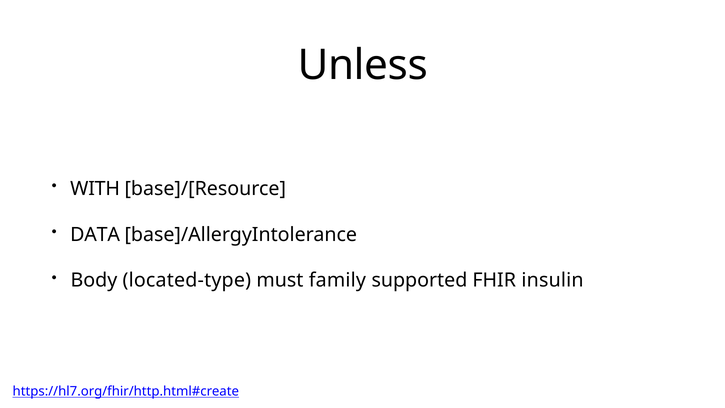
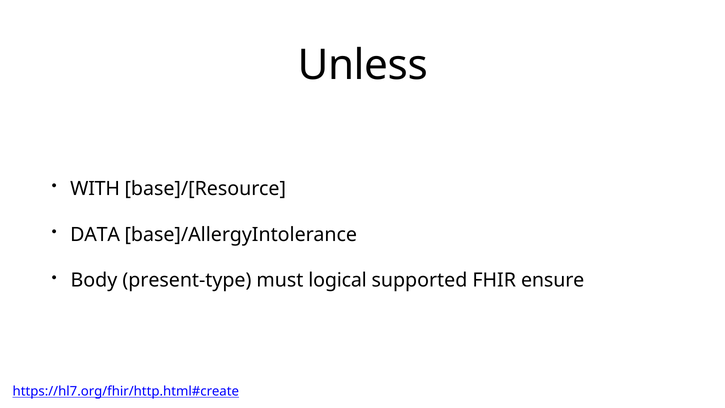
located-type: located-type -> present-type
family: family -> logical
insulin: insulin -> ensure
